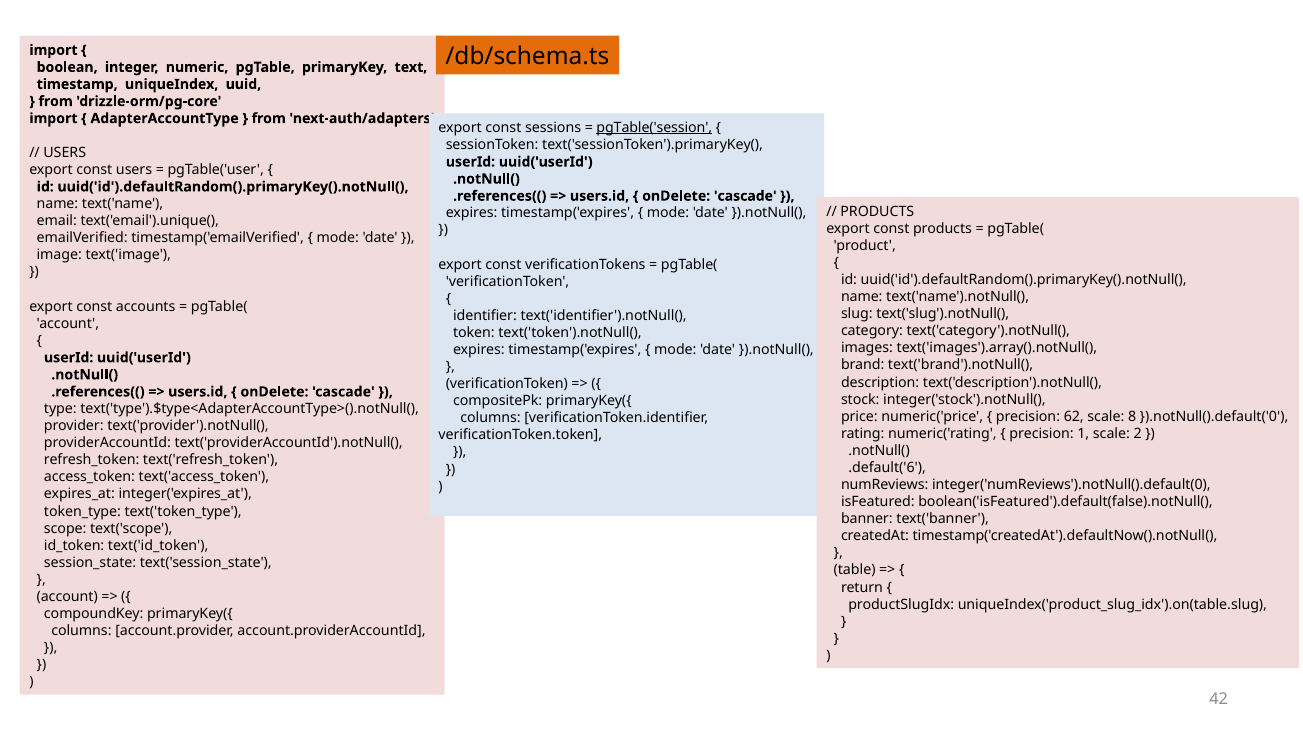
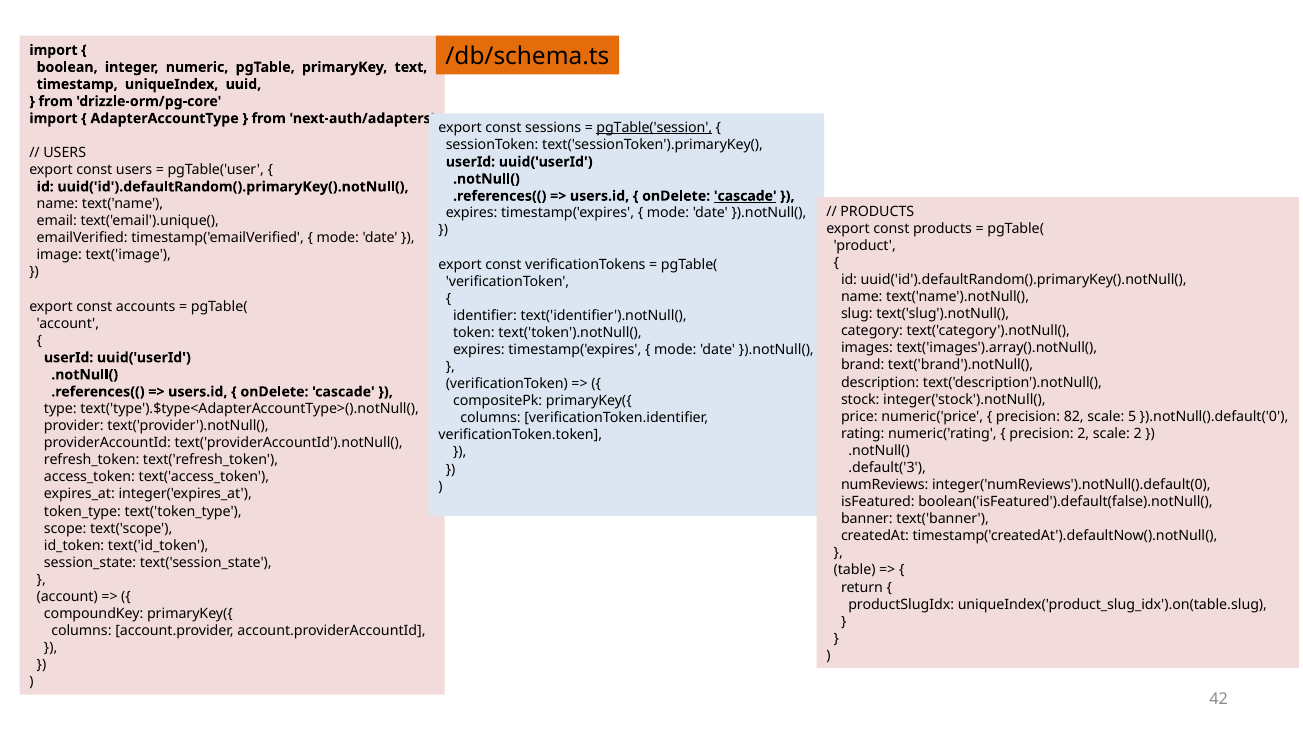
cascade at (745, 196) underline: none -> present
62: 62 -> 82
8: 8 -> 5
precision 1: 1 -> 2
.default('6: .default('6 -> .default('3
